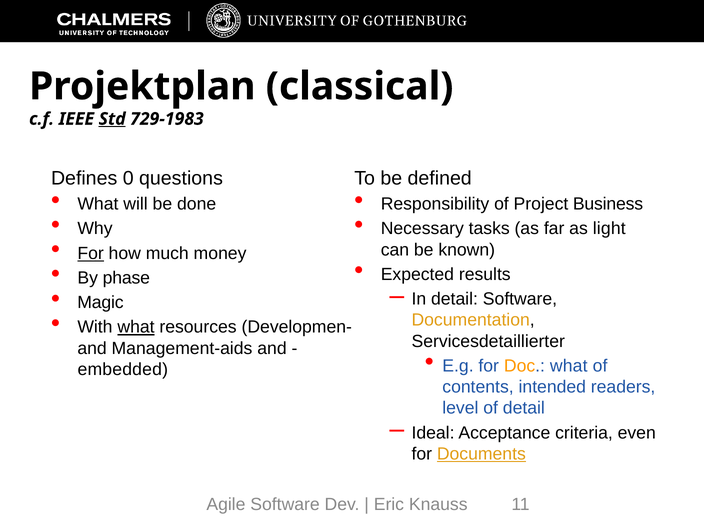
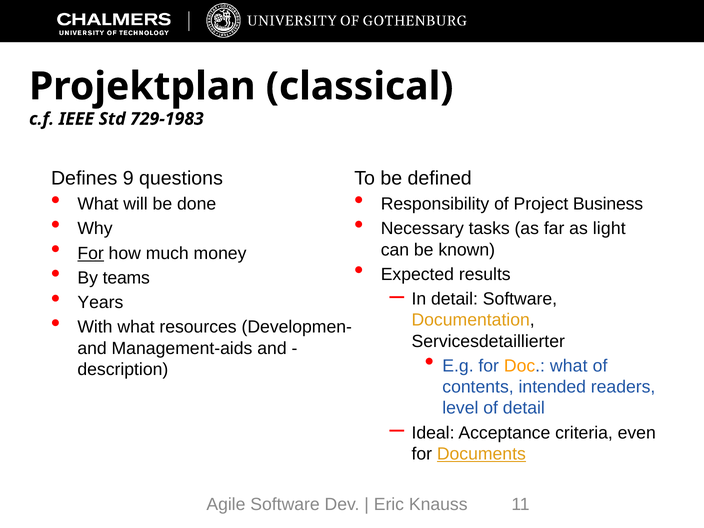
Std underline: present -> none
0: 0 -> 9
phase: phase -> teams
Magic: Magic -> Years
what at (136, 327) underline: present -> none
embedded: embedded -> description
